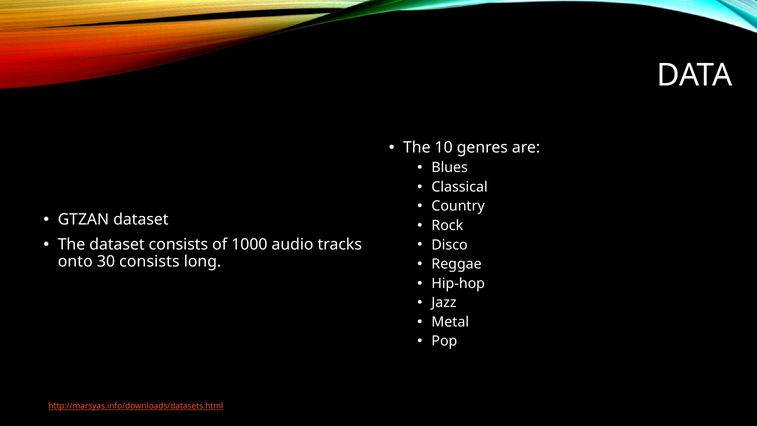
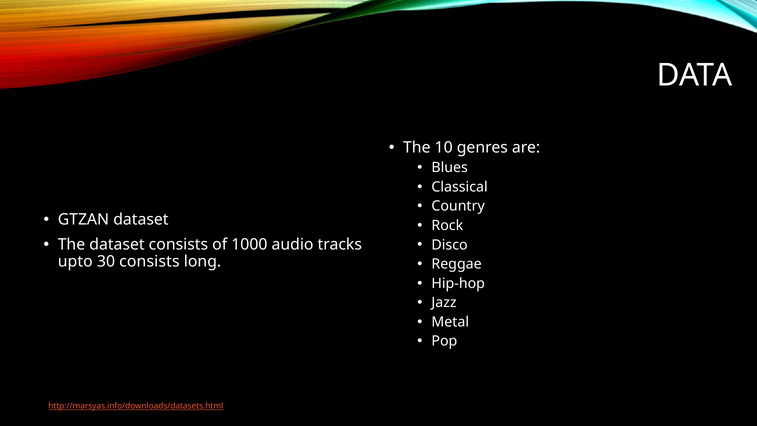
onto: onto -> upto
